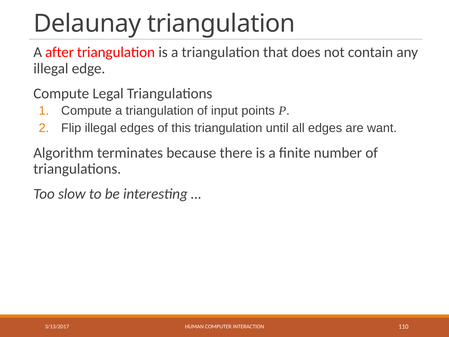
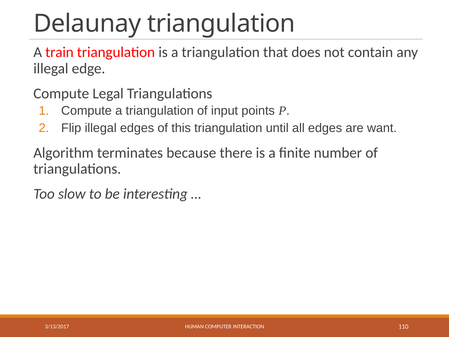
after: after -> train
